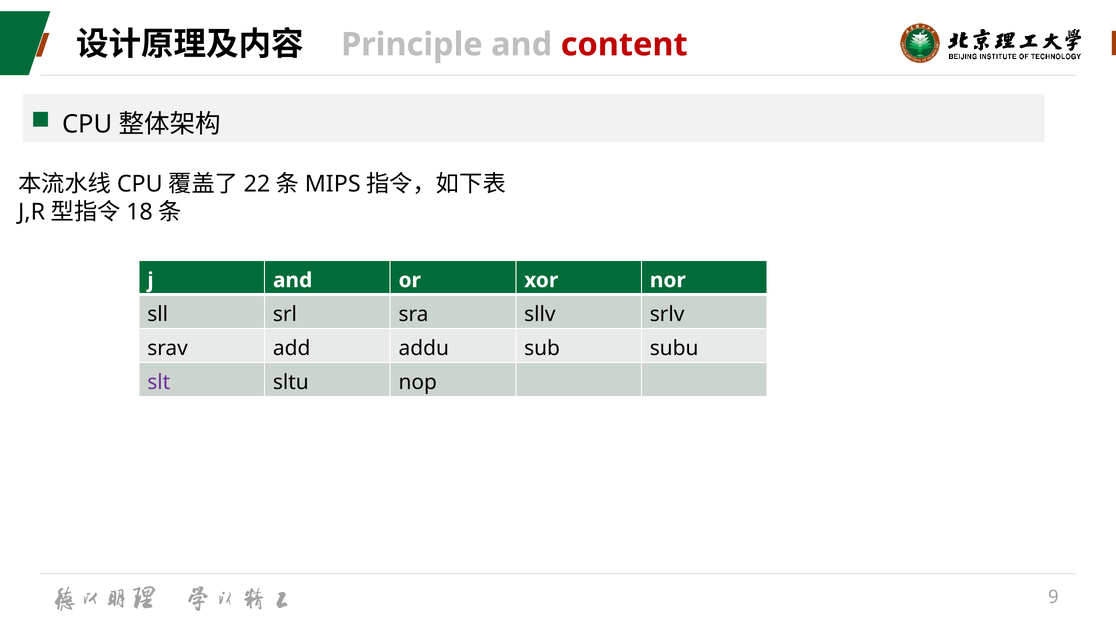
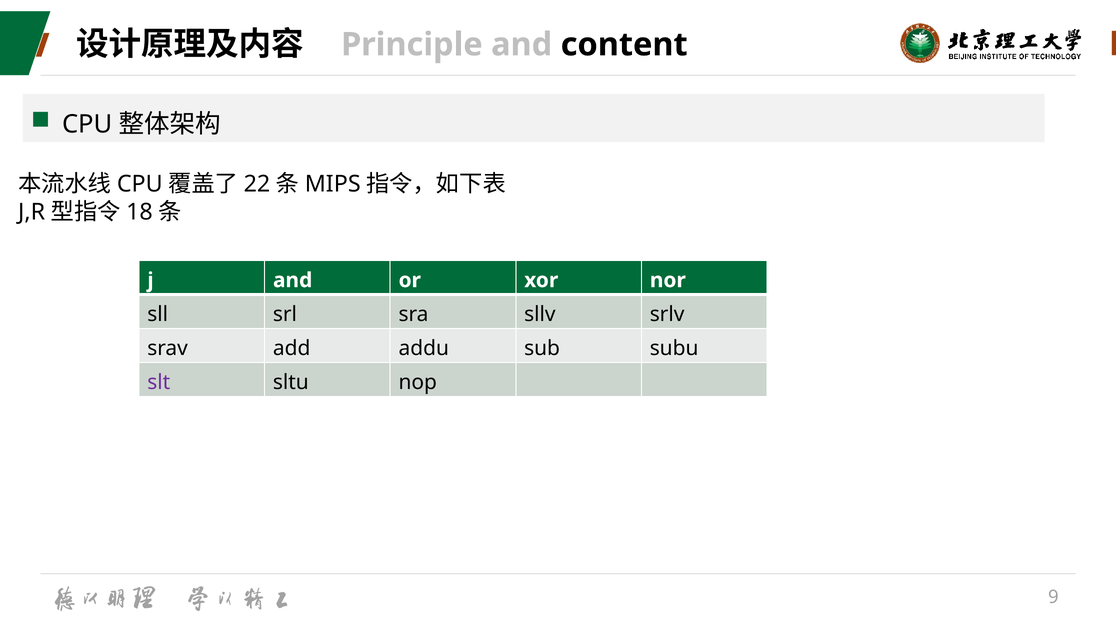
content colour: red -> black
